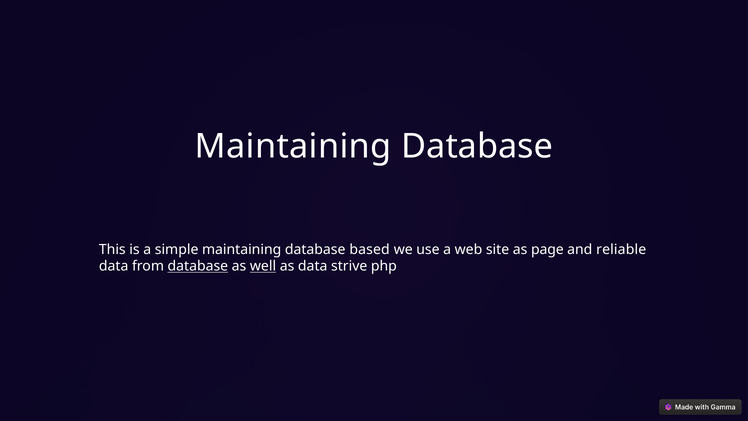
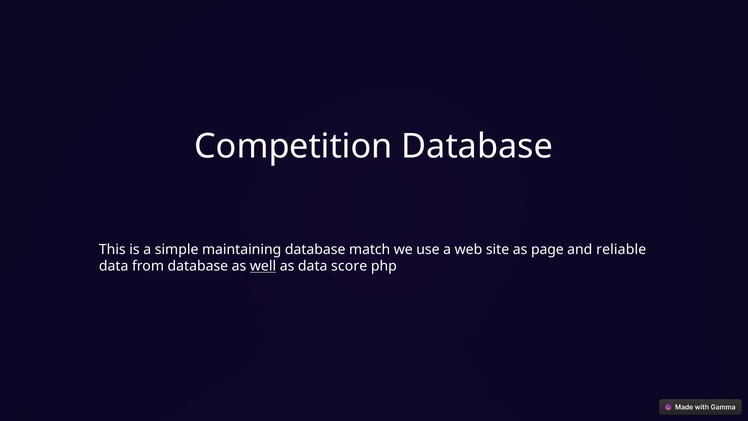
Maintaining at (293, 146): Maintaining -> Competition
based: based -> match
database at (198, 266) underline: present -> none
strive: strive -> score
